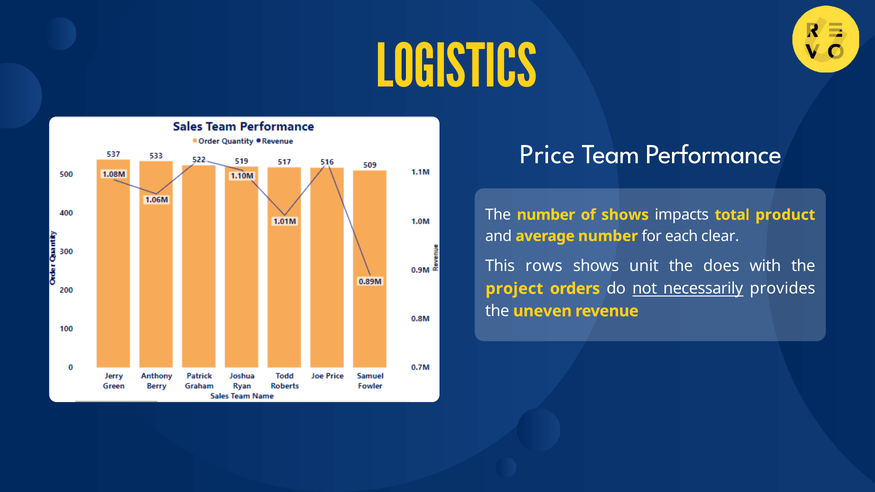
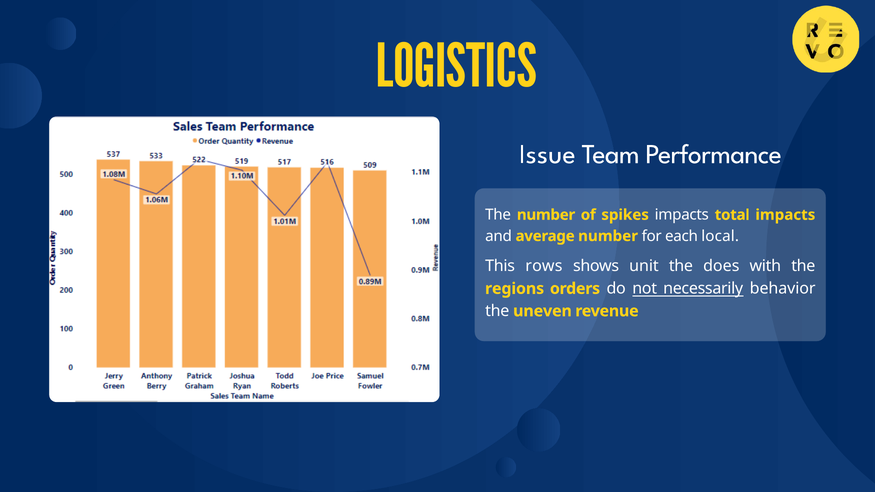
Price: Price -> Issue
of shows: shows -> spikes
total product: product -> impacts
clear: clear -> local
project: project -> regions
provides: provides -> behavior
